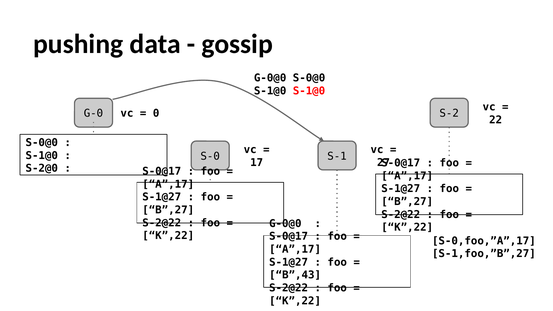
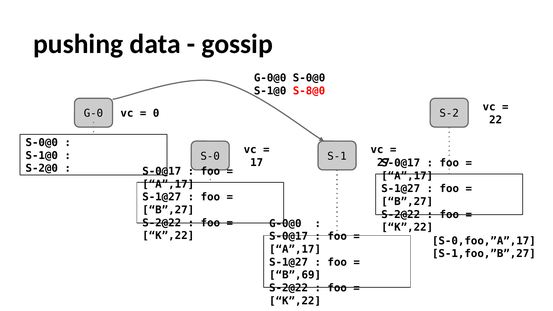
S-1@0 S-1@0: S-1@0 -> S-8@0
B”,43: B”,43 -> B”,69
